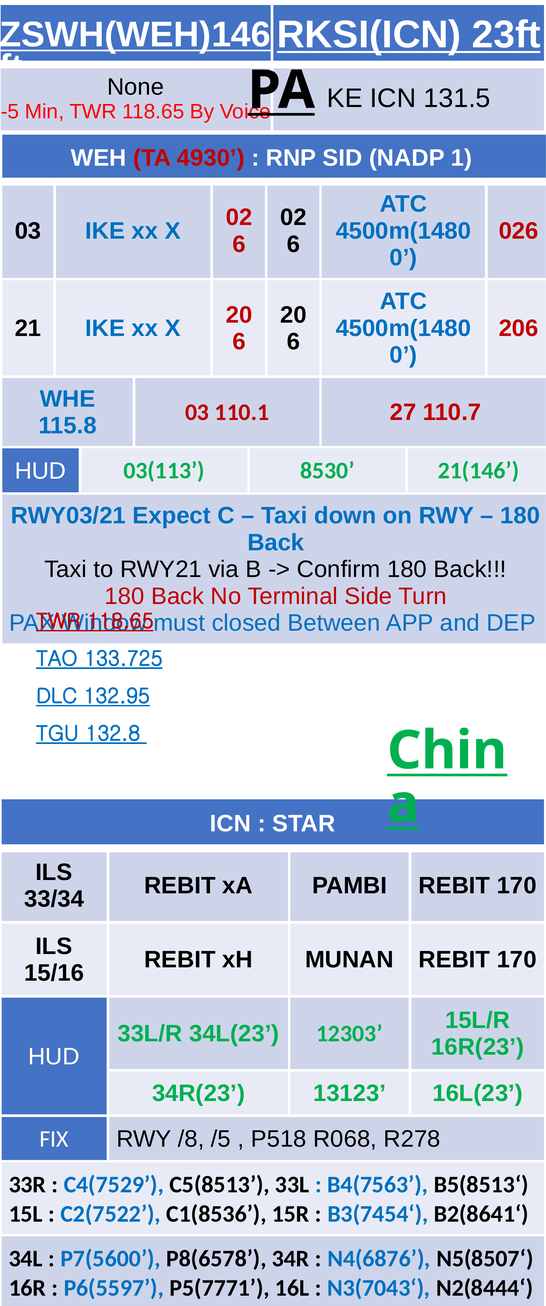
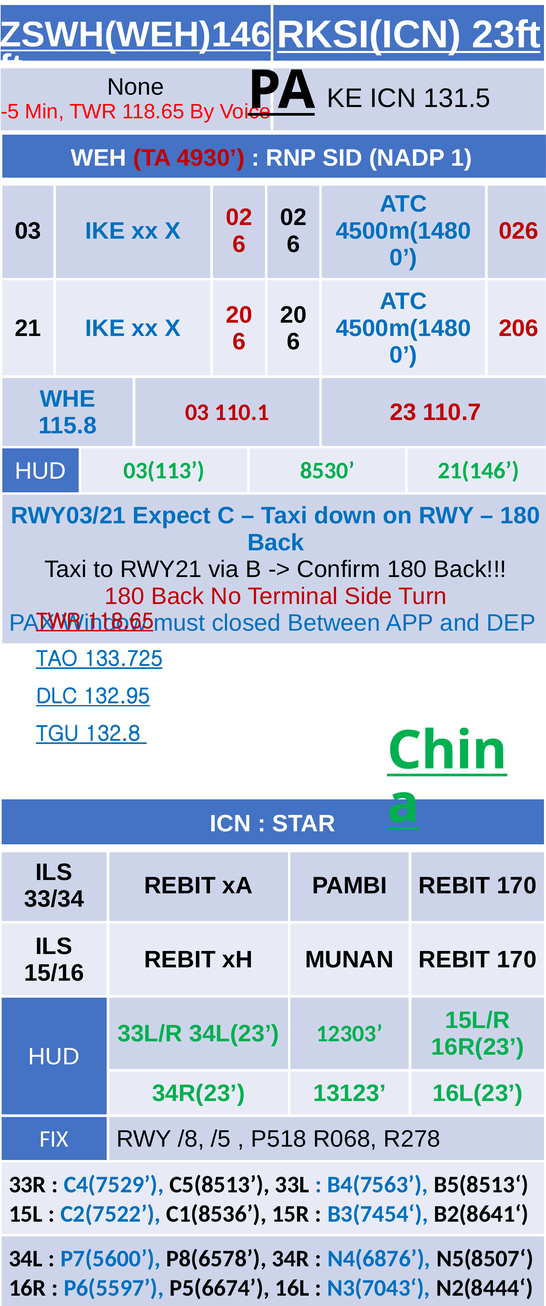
27: 27 -> 23
P5(7771: P5(7771 -> P5(6674
